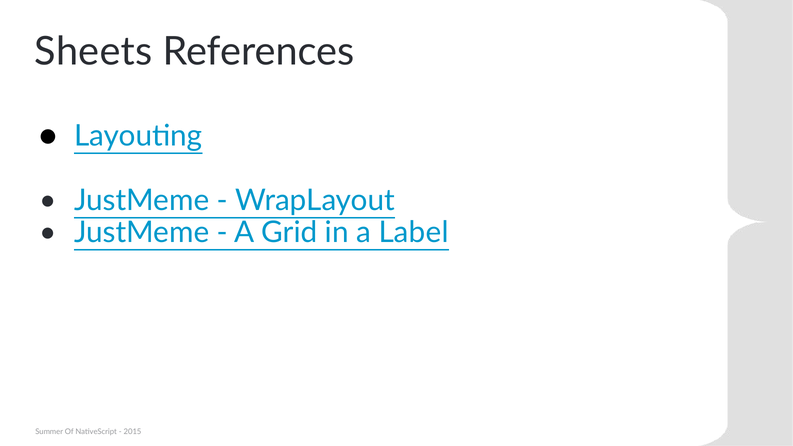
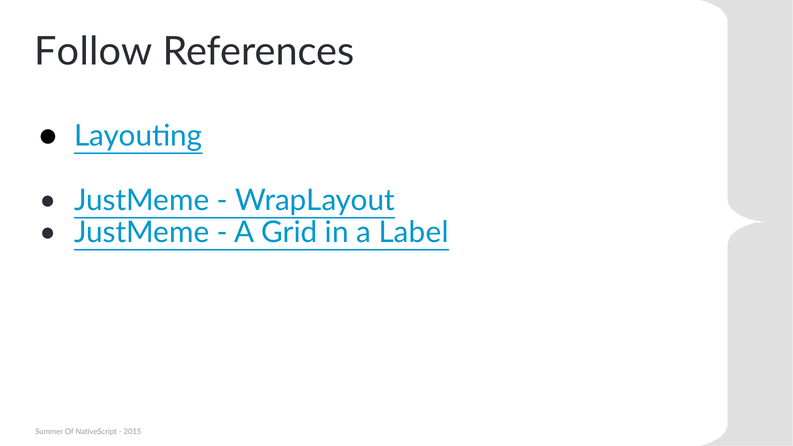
Sheets: Sheets -> Follow
